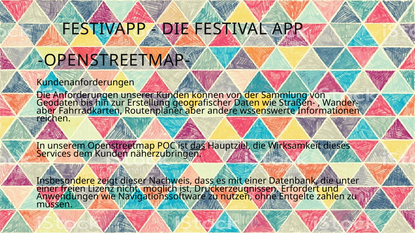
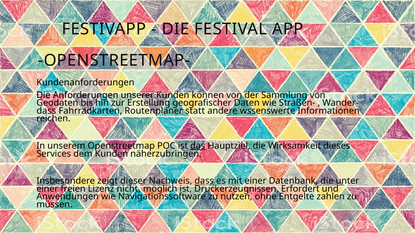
aber at (46, 111): aber -> dass
Routenplaner aber: aber -> statt
dass at (204, 181) underline: none -> present
